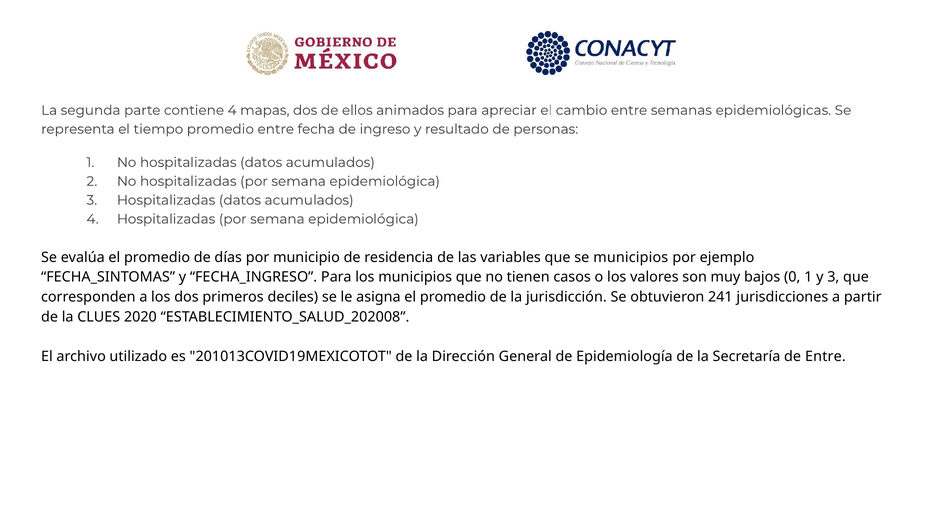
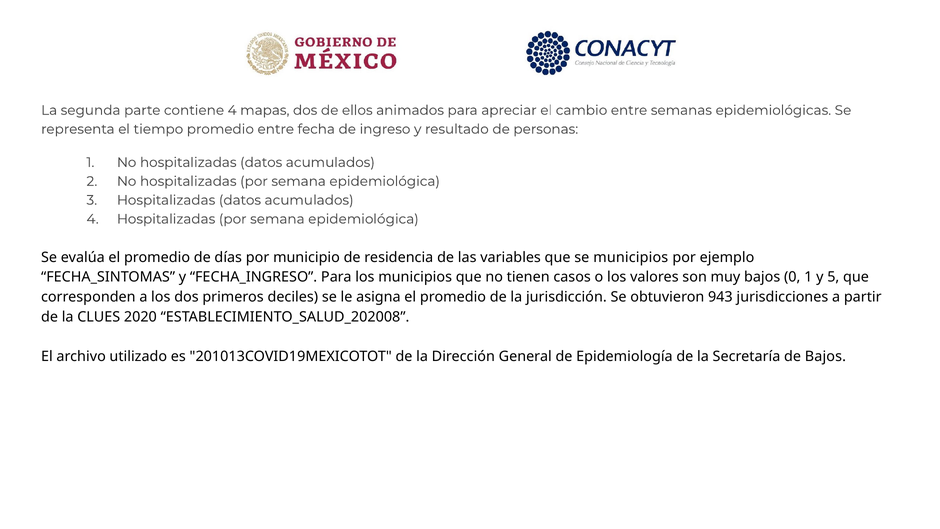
y 3: 3 -> 5
241: 241 -> 943
de Entre: Entre -> Bajos
